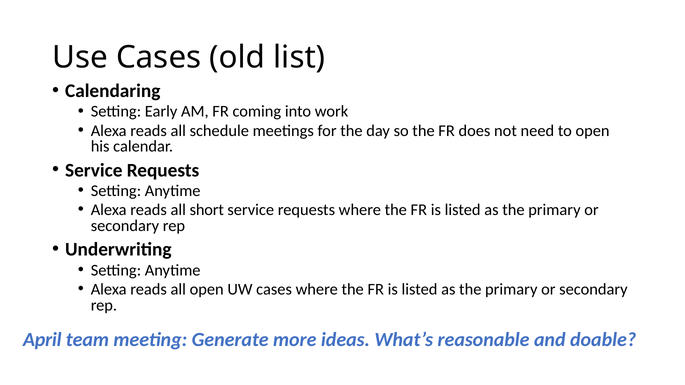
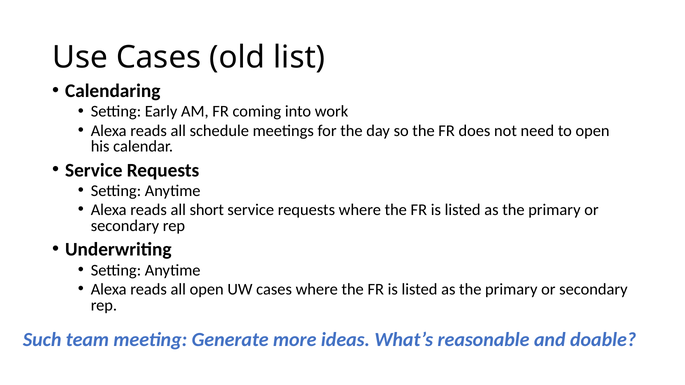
April: April -> Such
